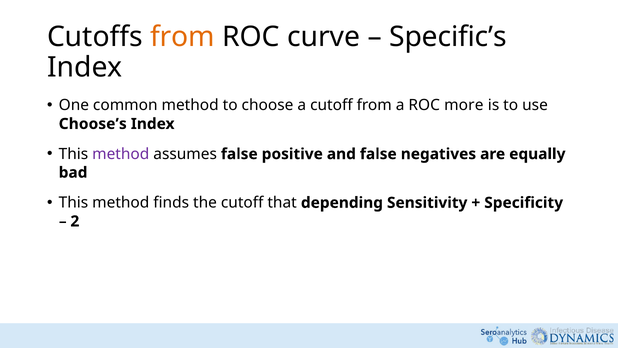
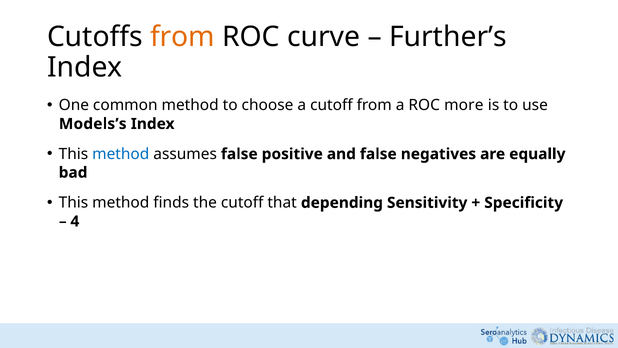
Specific’s: Specific’s -> Further’s
Choose’s: Choose’s -> Models’s
method at (121, 154) colour: purple -> blue
2: 2 -> 4
